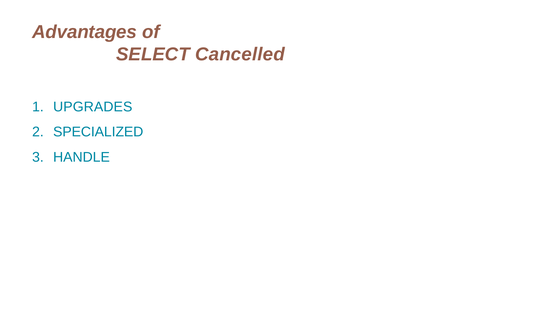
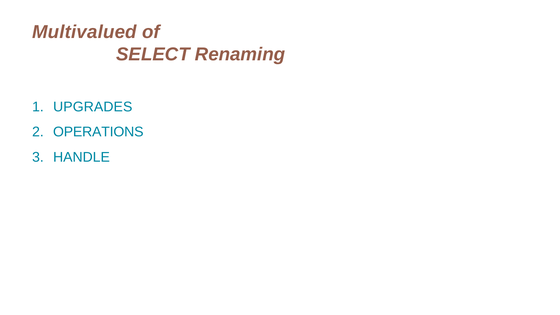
Advantages: Advantages -> Multivalued
Cancelled: Cancelled -> Renaming
SPECIALIZED: SPECIALIZED -> OPERATIONS
